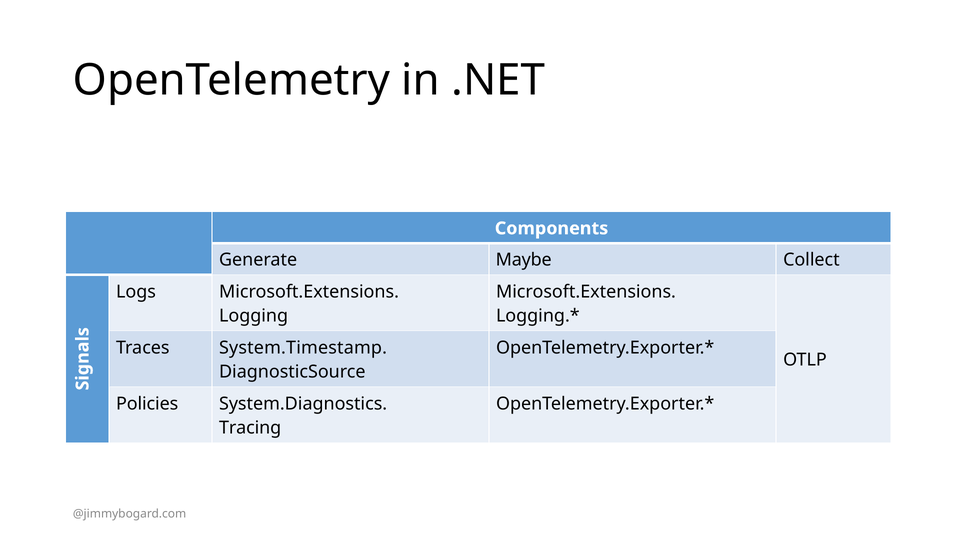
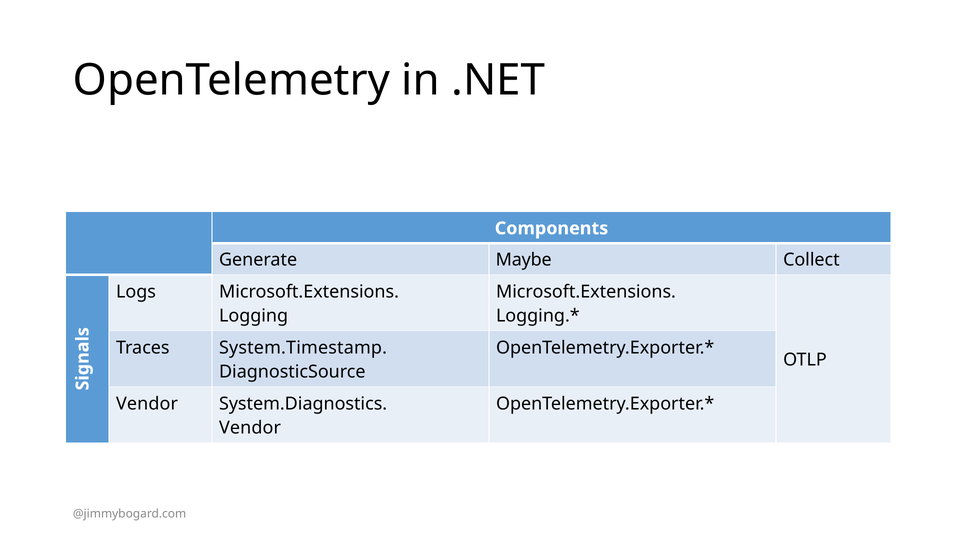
Policies at (147, 404): Policies -> Vendor
Tracing at (250, 428): Tracing -> Vendor
